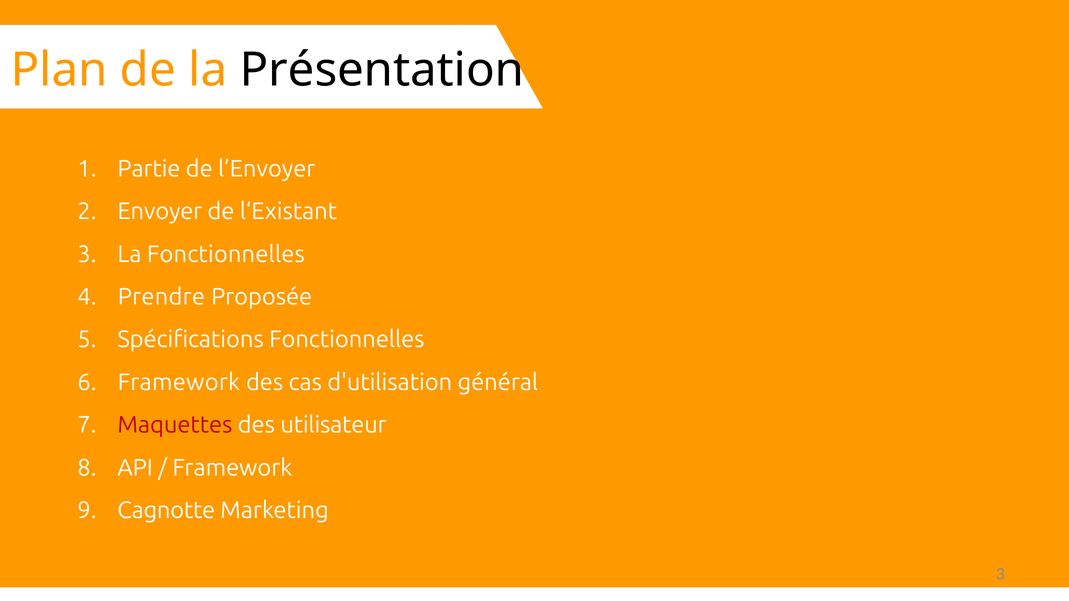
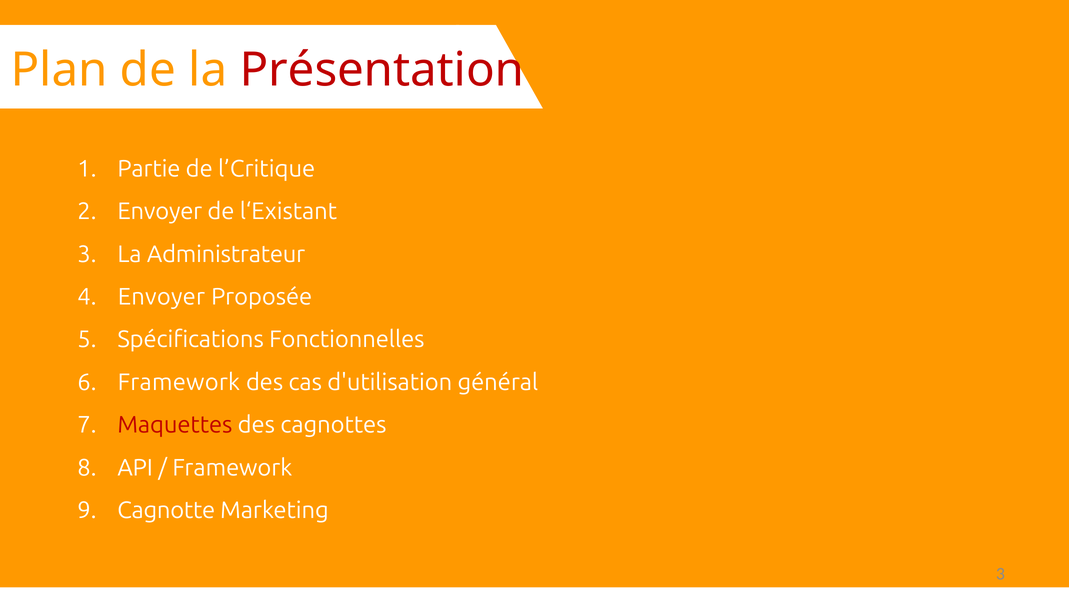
Présentation colour: black -> red
l’Envoyer: l’Envoyer -> l’Critique
La Fonctionnelles: Fonctionnelles -> Administrateur
Prendre at (161, 297): Prendre -> Envoyer
utilisateur: utilisateur -> cagnottes
